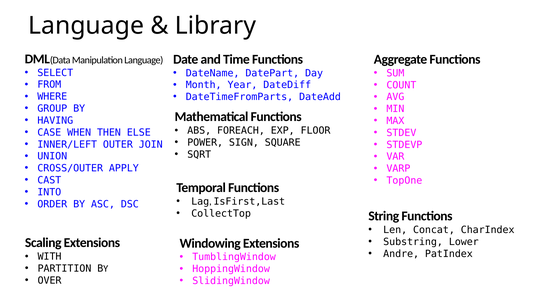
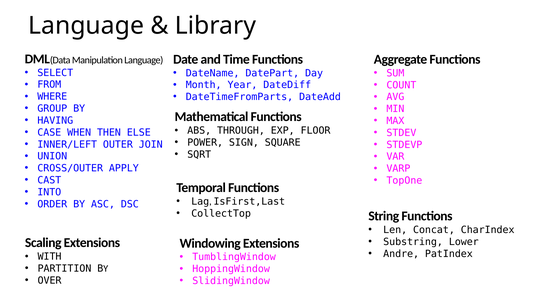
FOREACH: FOREACH -> THROUGH
